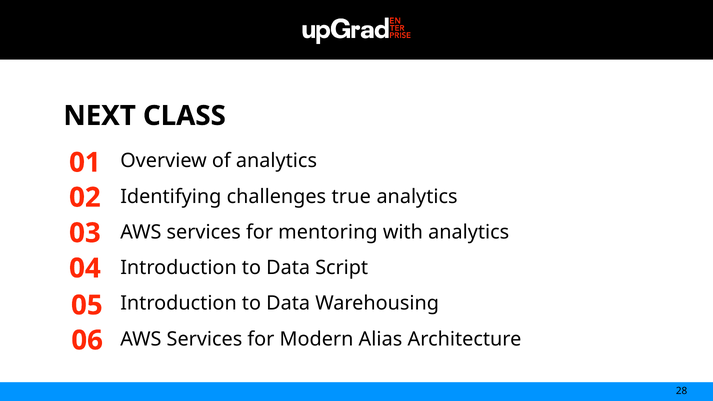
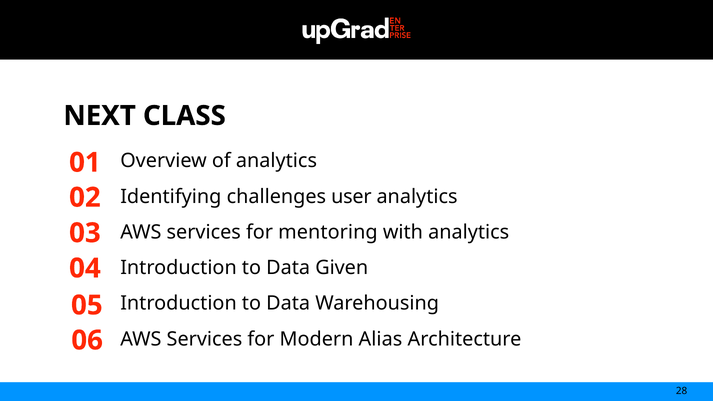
true: true -> user
Script: Script -> Given
